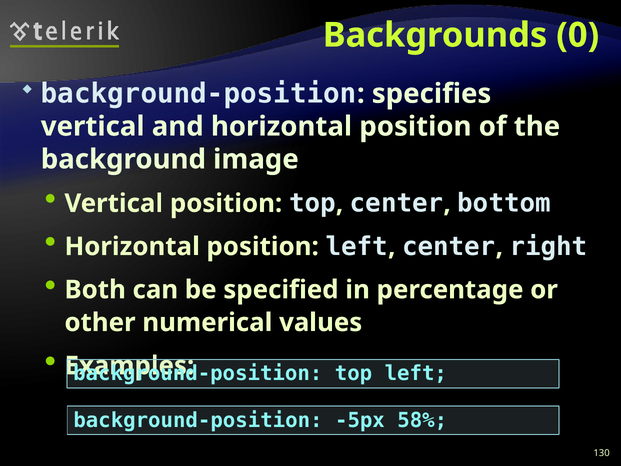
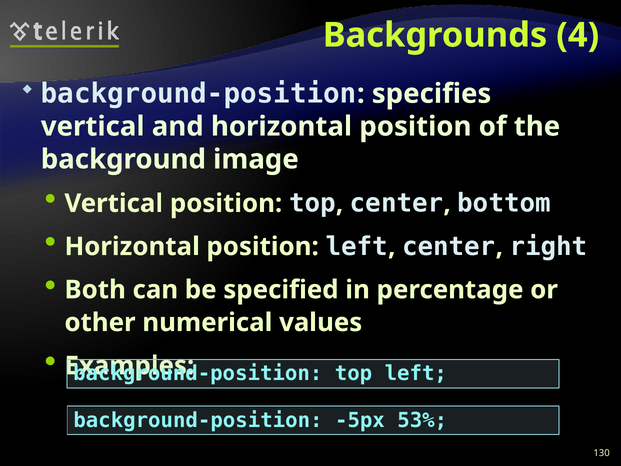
0: 0 -> 4
58%: 58% -> 53%
